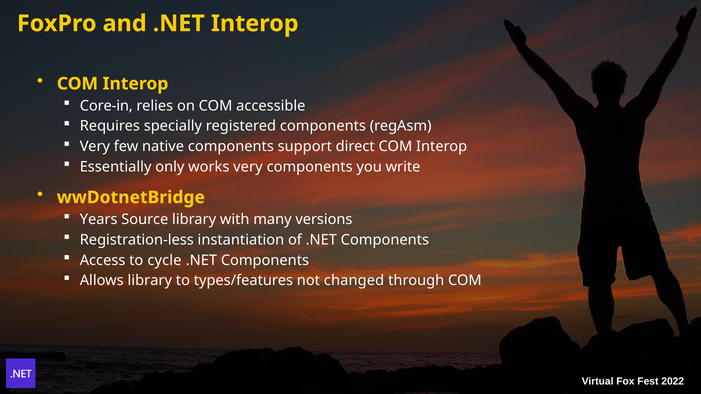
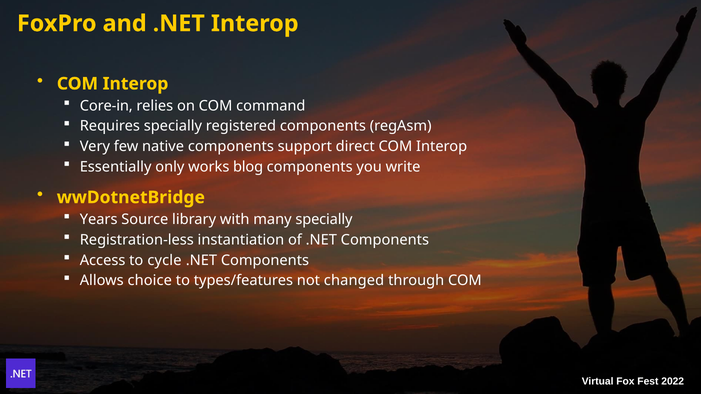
accessible: accessible -> command
works very: very -> blog
many versions: versions -> specially
Allows library: library -> choice
